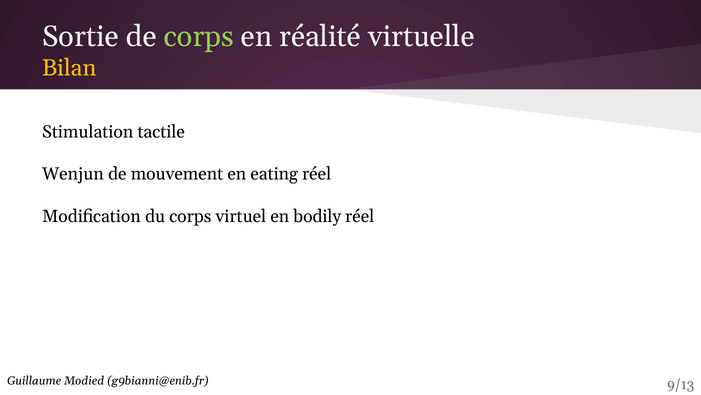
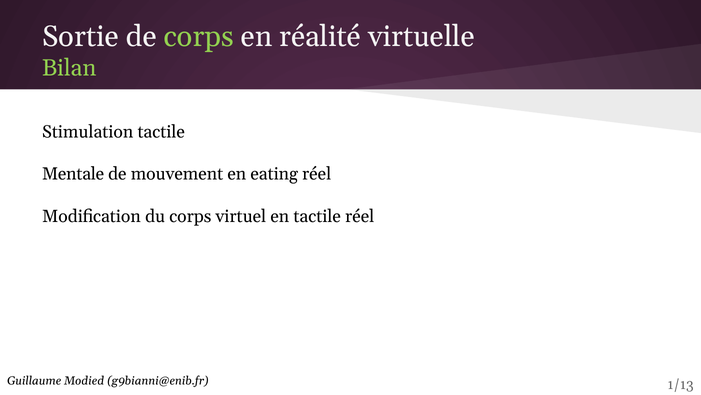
Bilan colour: yellow -> light green
Wenjun: Wenjun -> Mentale
en bodily: bodily -> tactile
9/13: 9/13 -> 1/13
